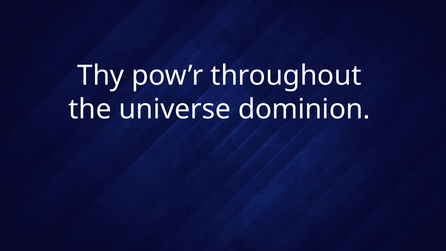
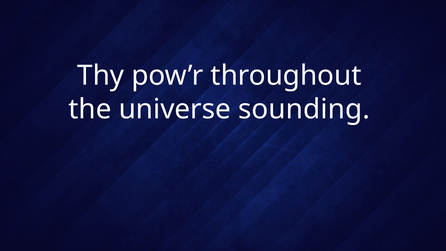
dominion: dominion -> sounding
